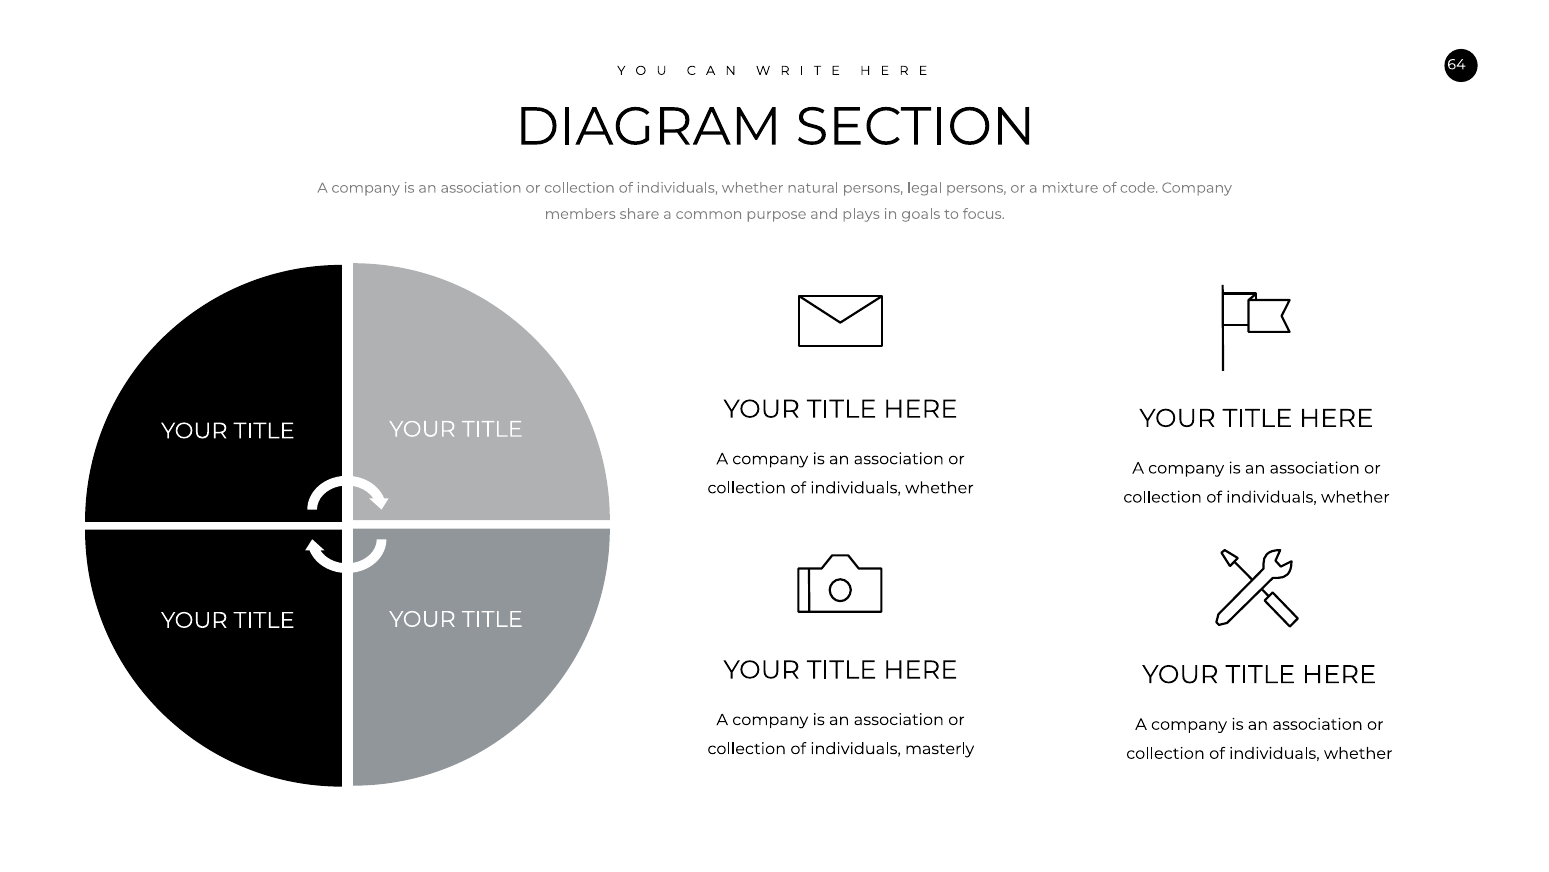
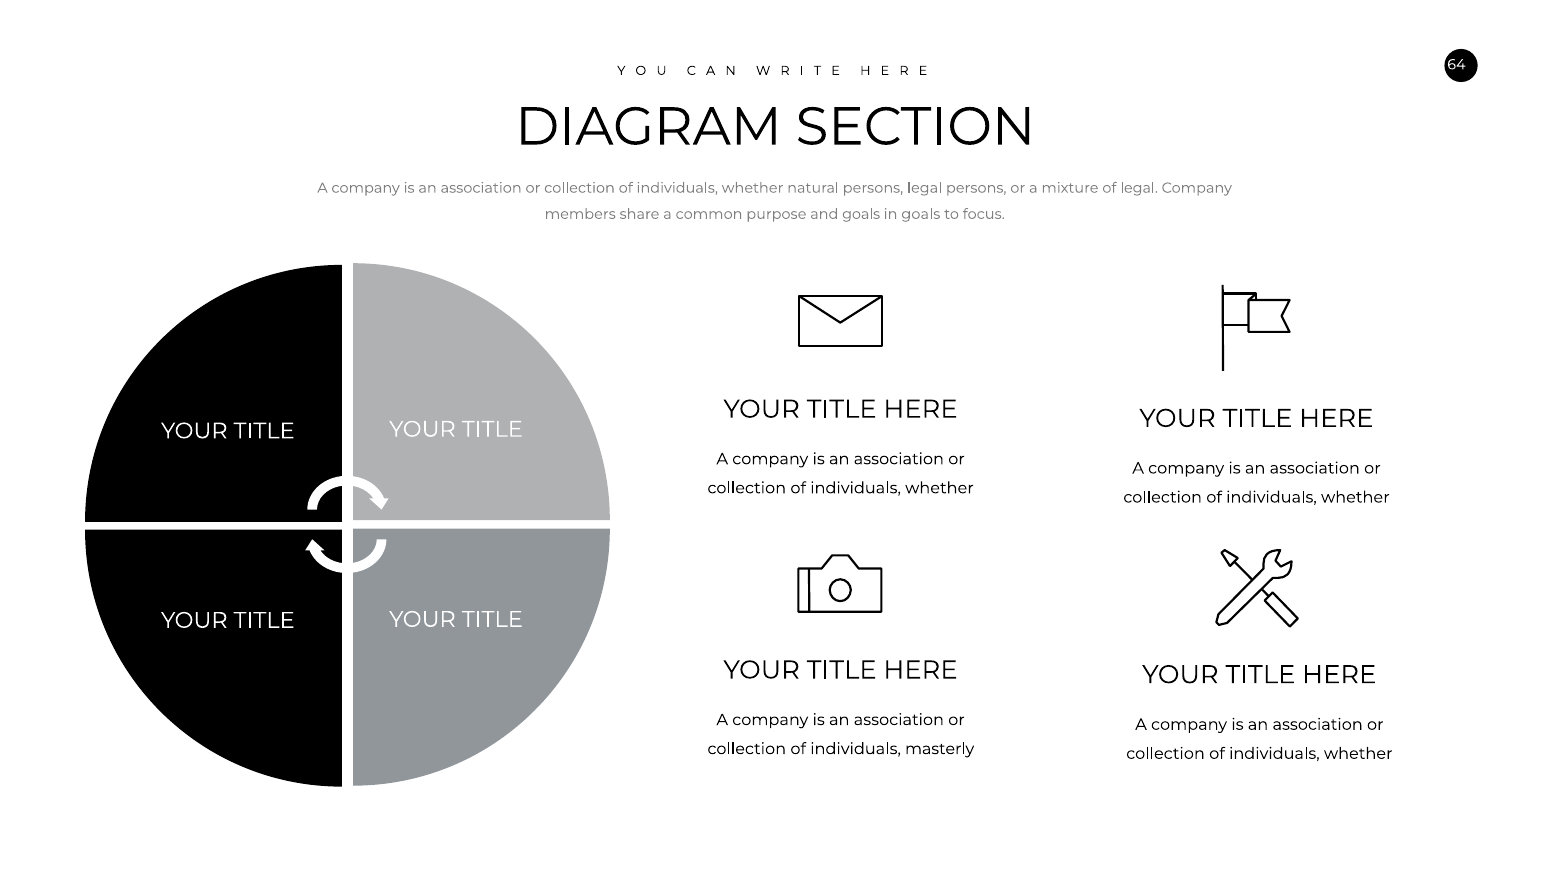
of code: code -> legal
and plays: plays -> goals
